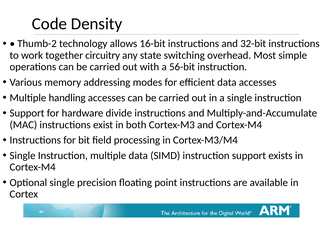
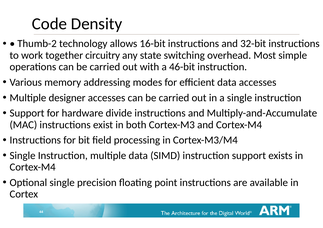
56-bit: 56-bit -> 46-bit
handling: handling -> designer
